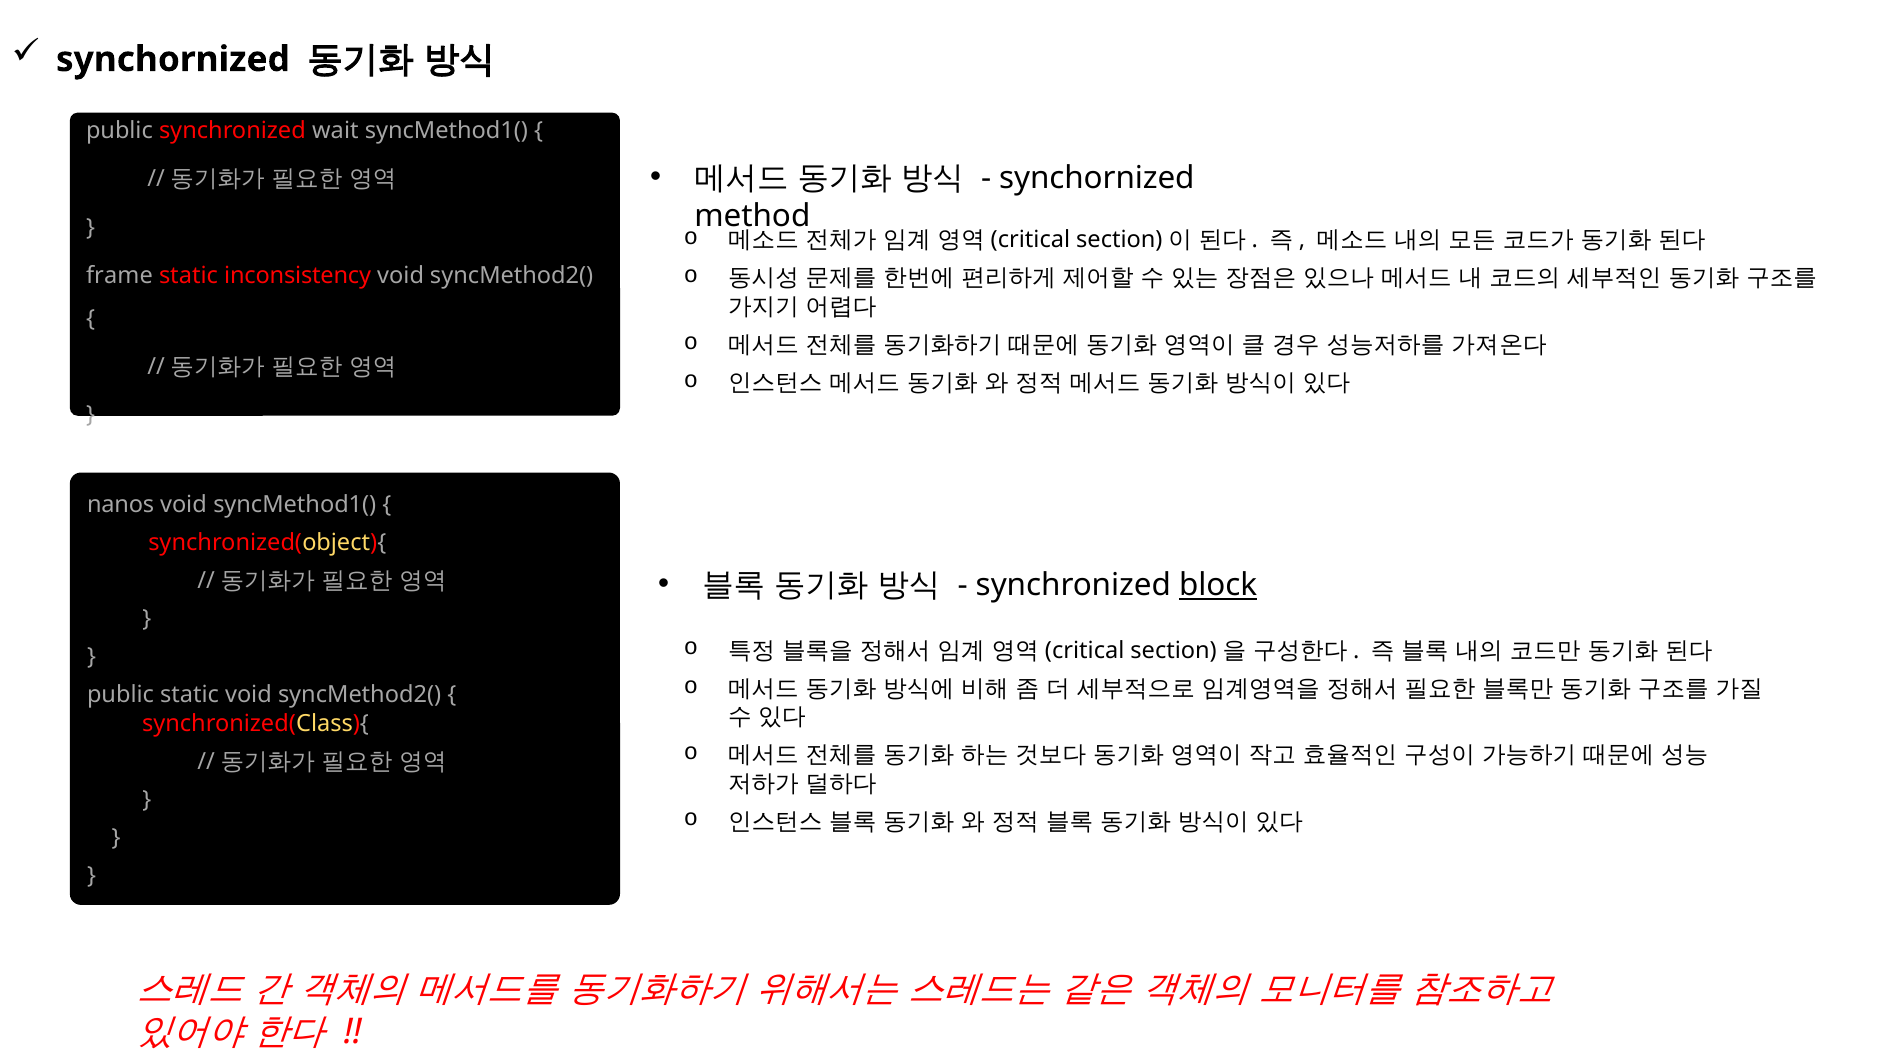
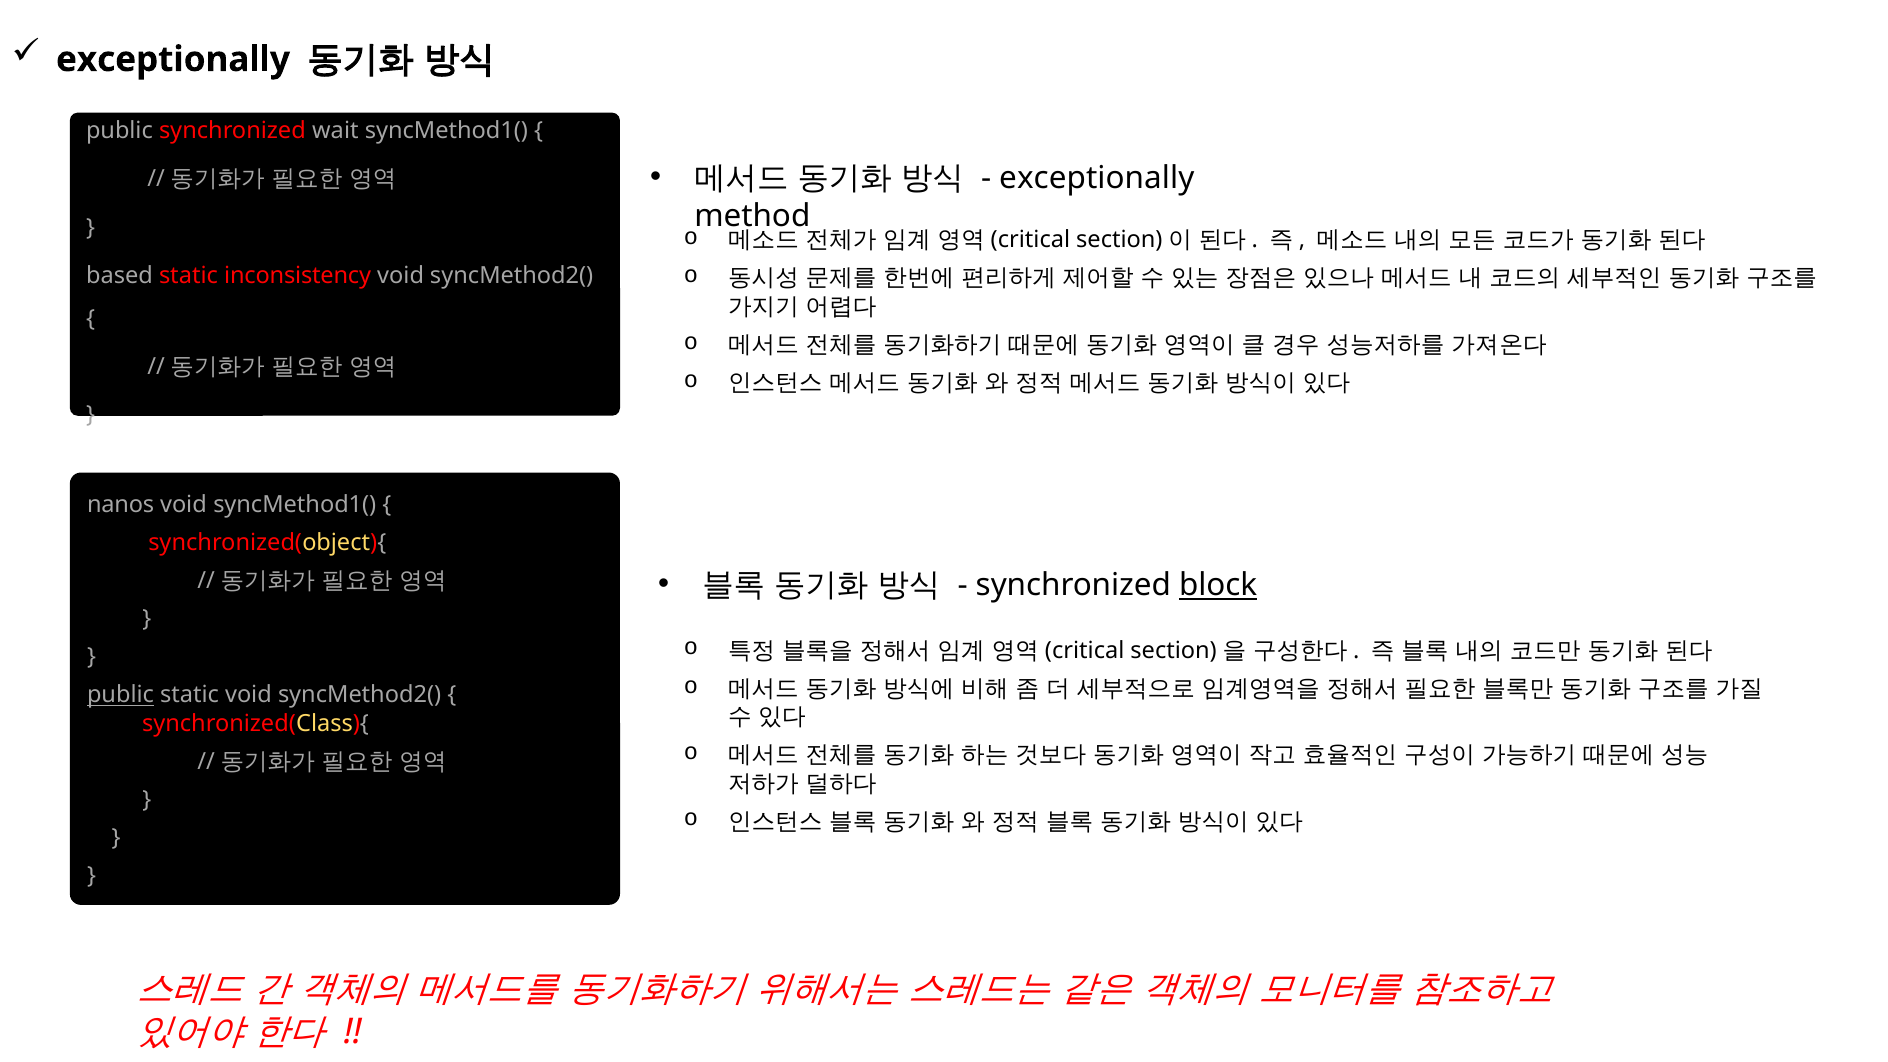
synchornized at (173, 59): synchornized -> exceptionally
synchornized at (1097, 178): synchornized -> exceptionally
frame: frame -> based
public at (120, 695) underline: none -> present
